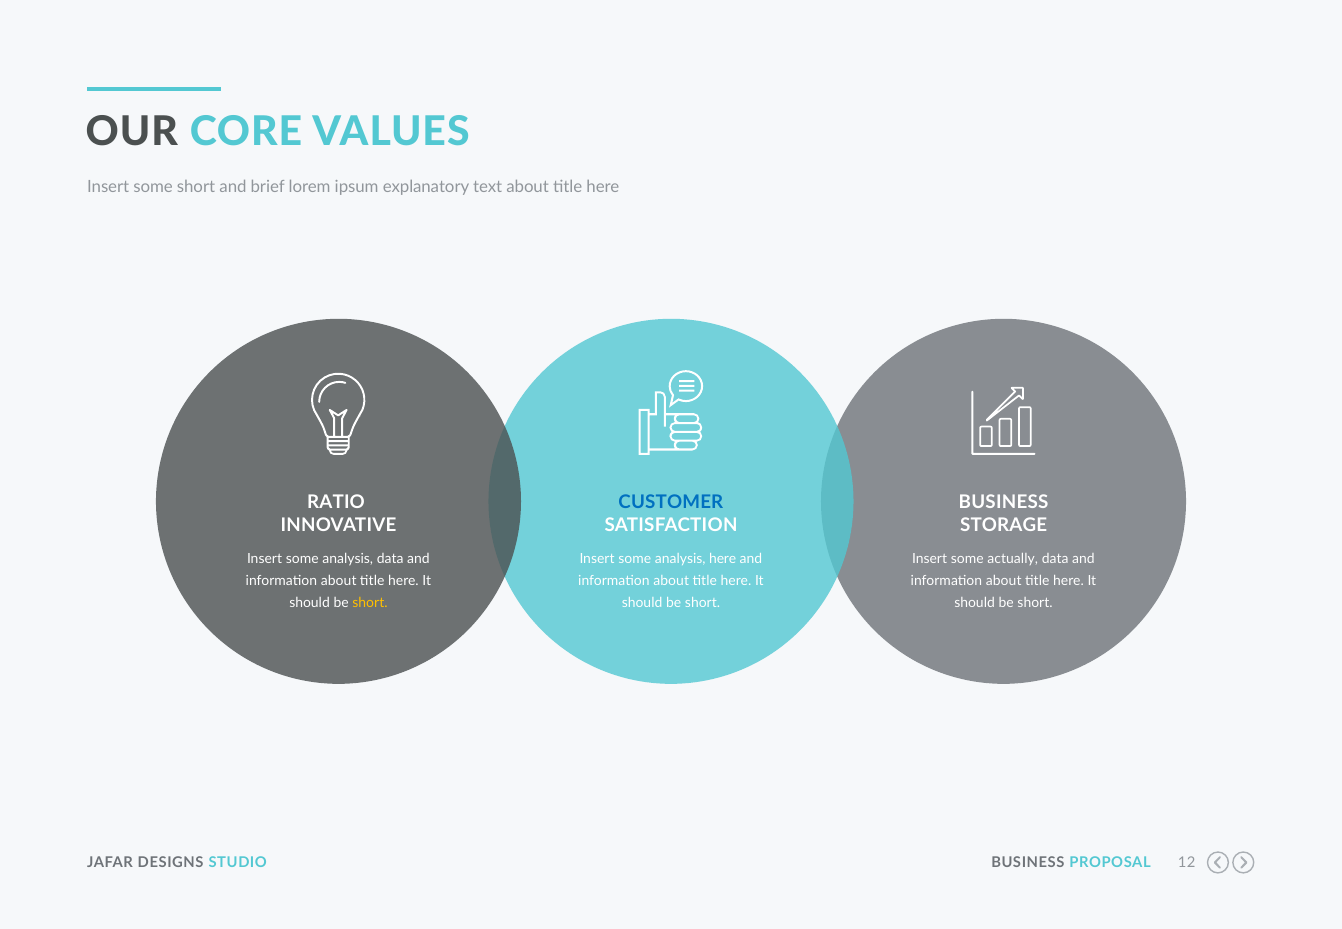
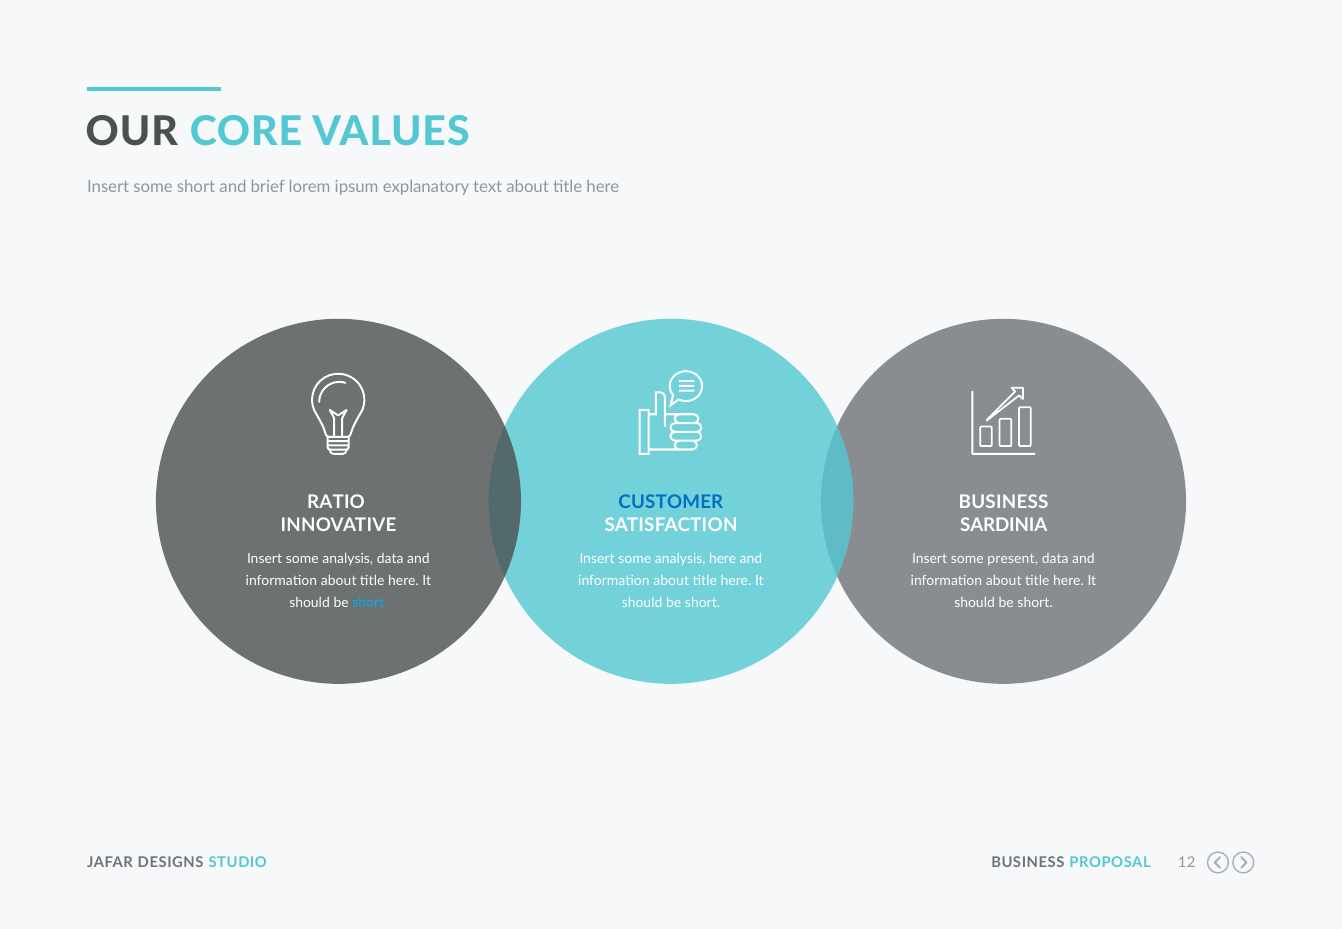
STORAGE: STORAGE -> SARDINIA
actually: actually -> present
short at (370, 603) colour: yellow -> light blue
